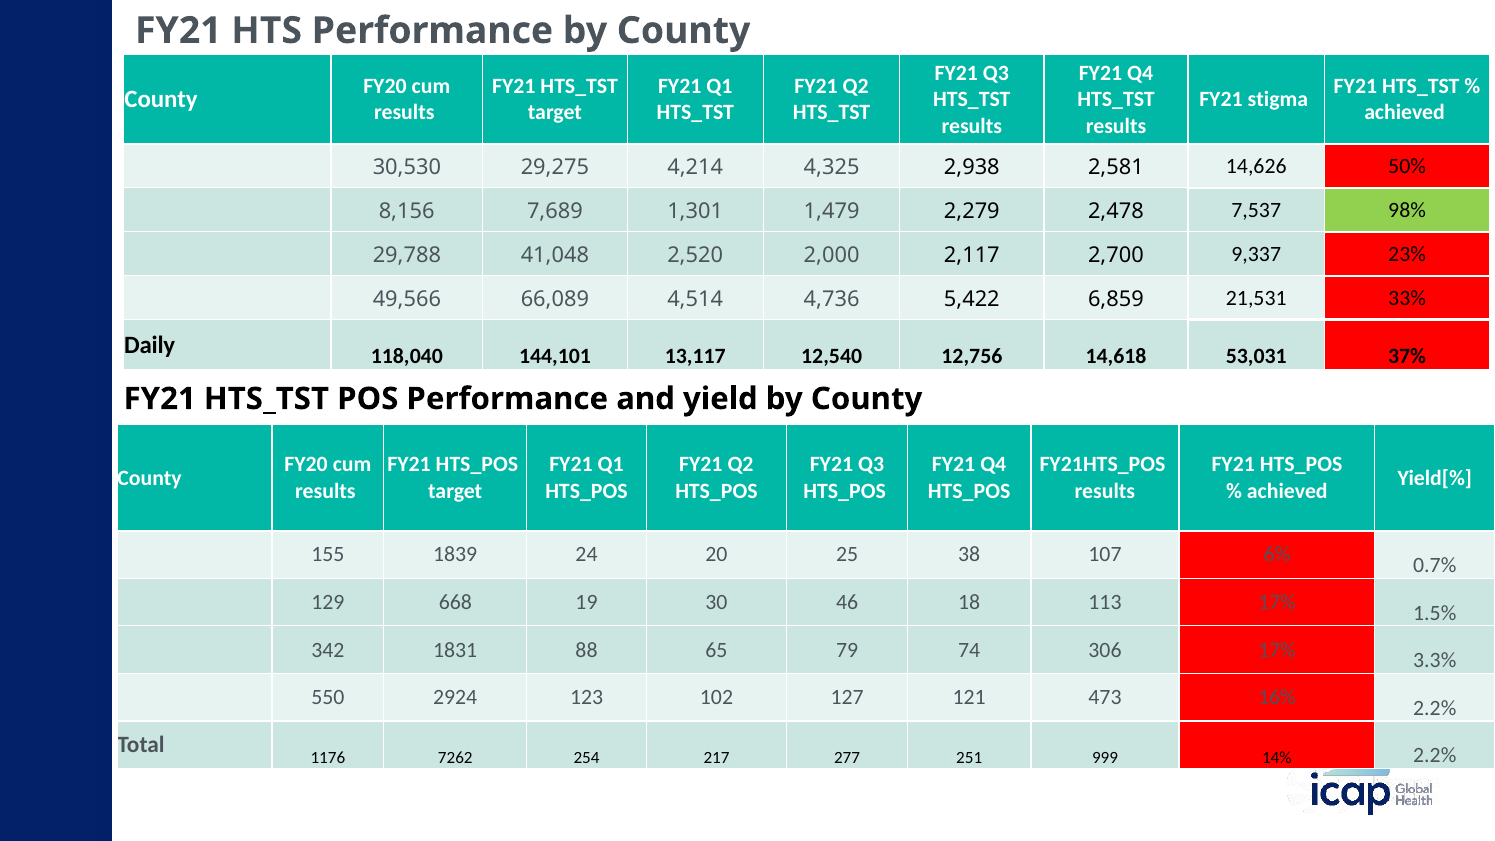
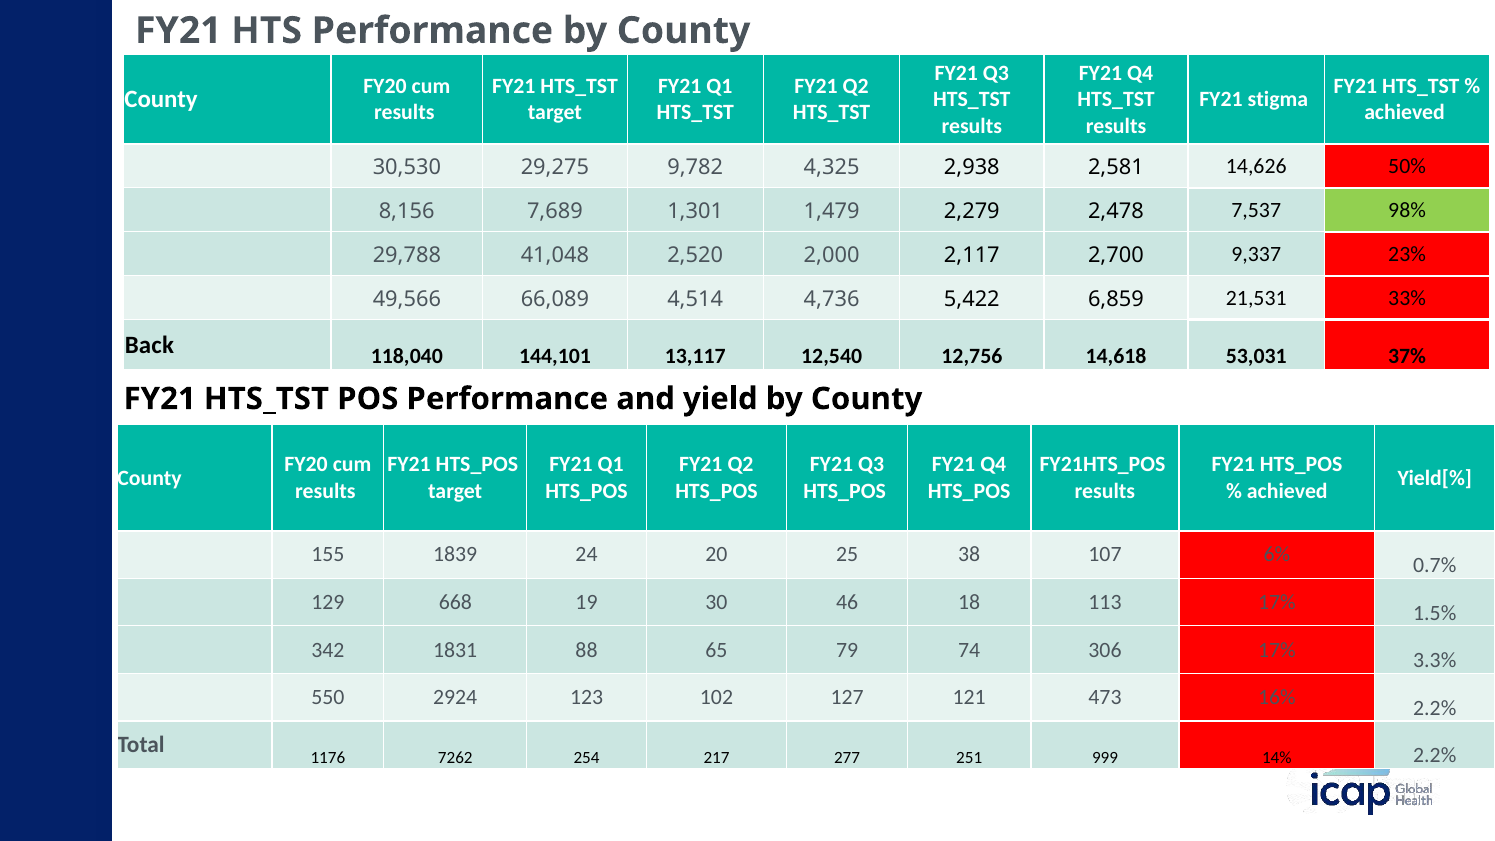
4,214: 4,214 -> 9,782
Daily: Daily -> Back
